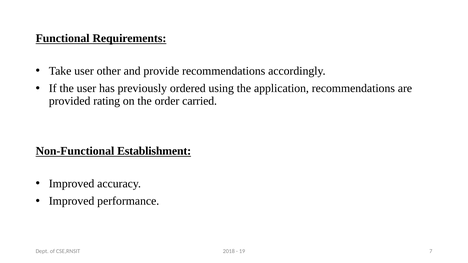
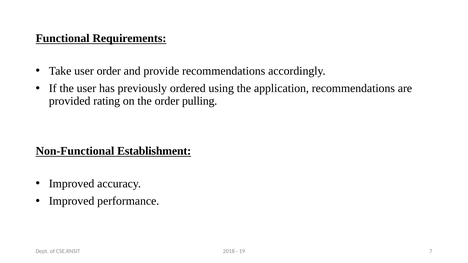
user other: other -> order
carried: carried -> pulling
